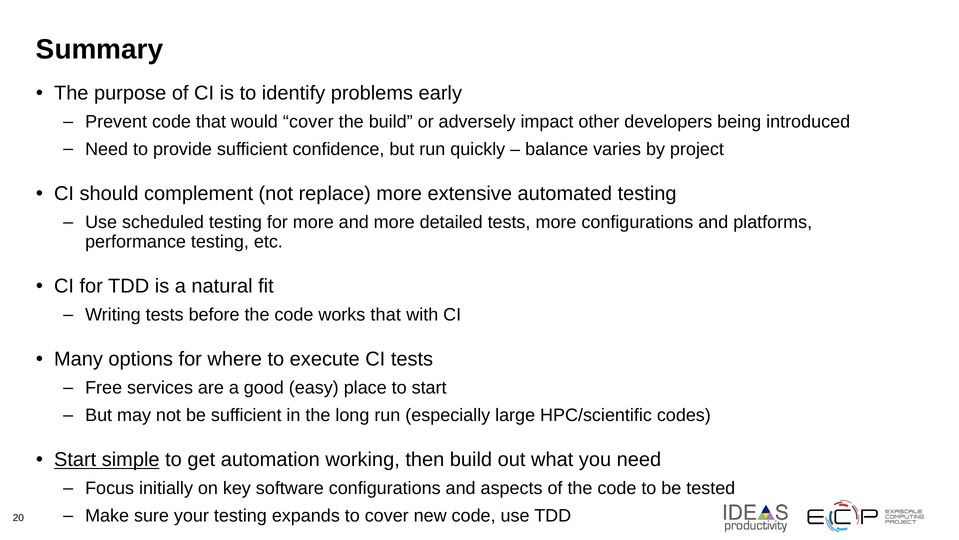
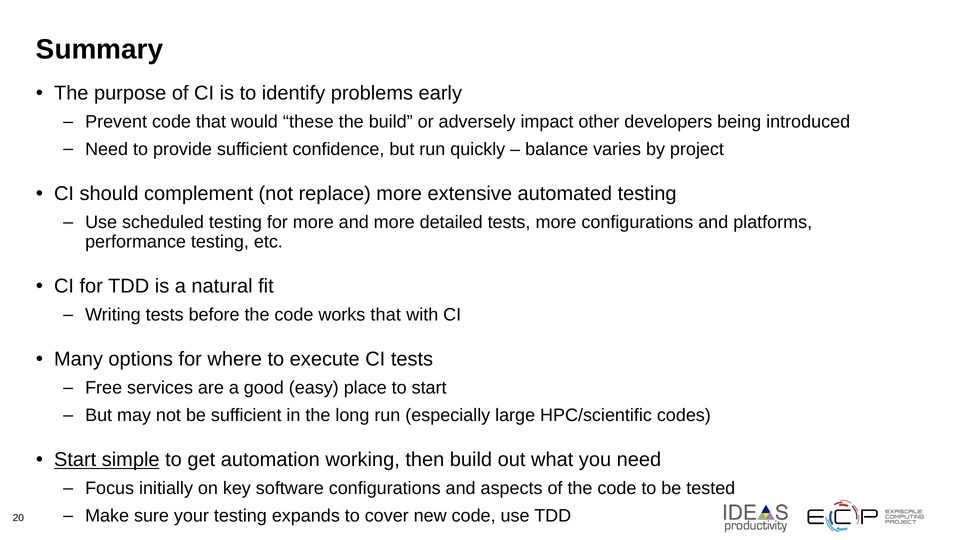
would cover: cover -> these
